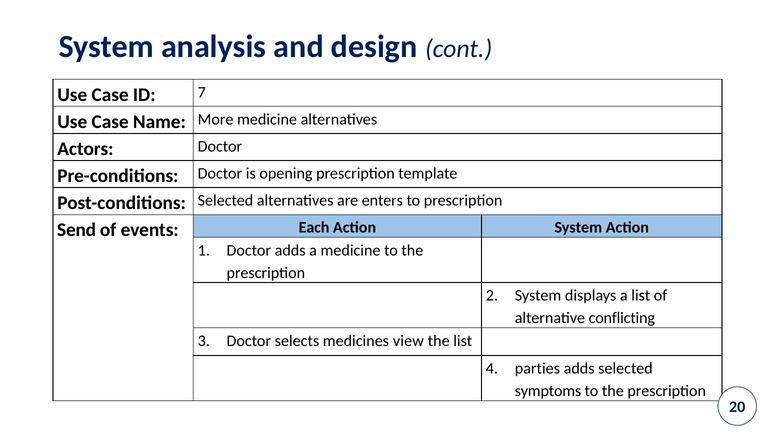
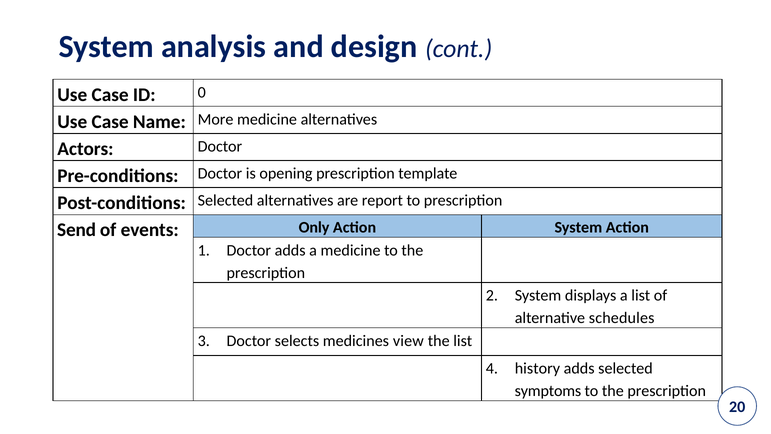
7: 7 -> 0
enters: enters -> report
Each: Each -> Only
conflicting: conflicting -> schedules
parties: parties -> history
